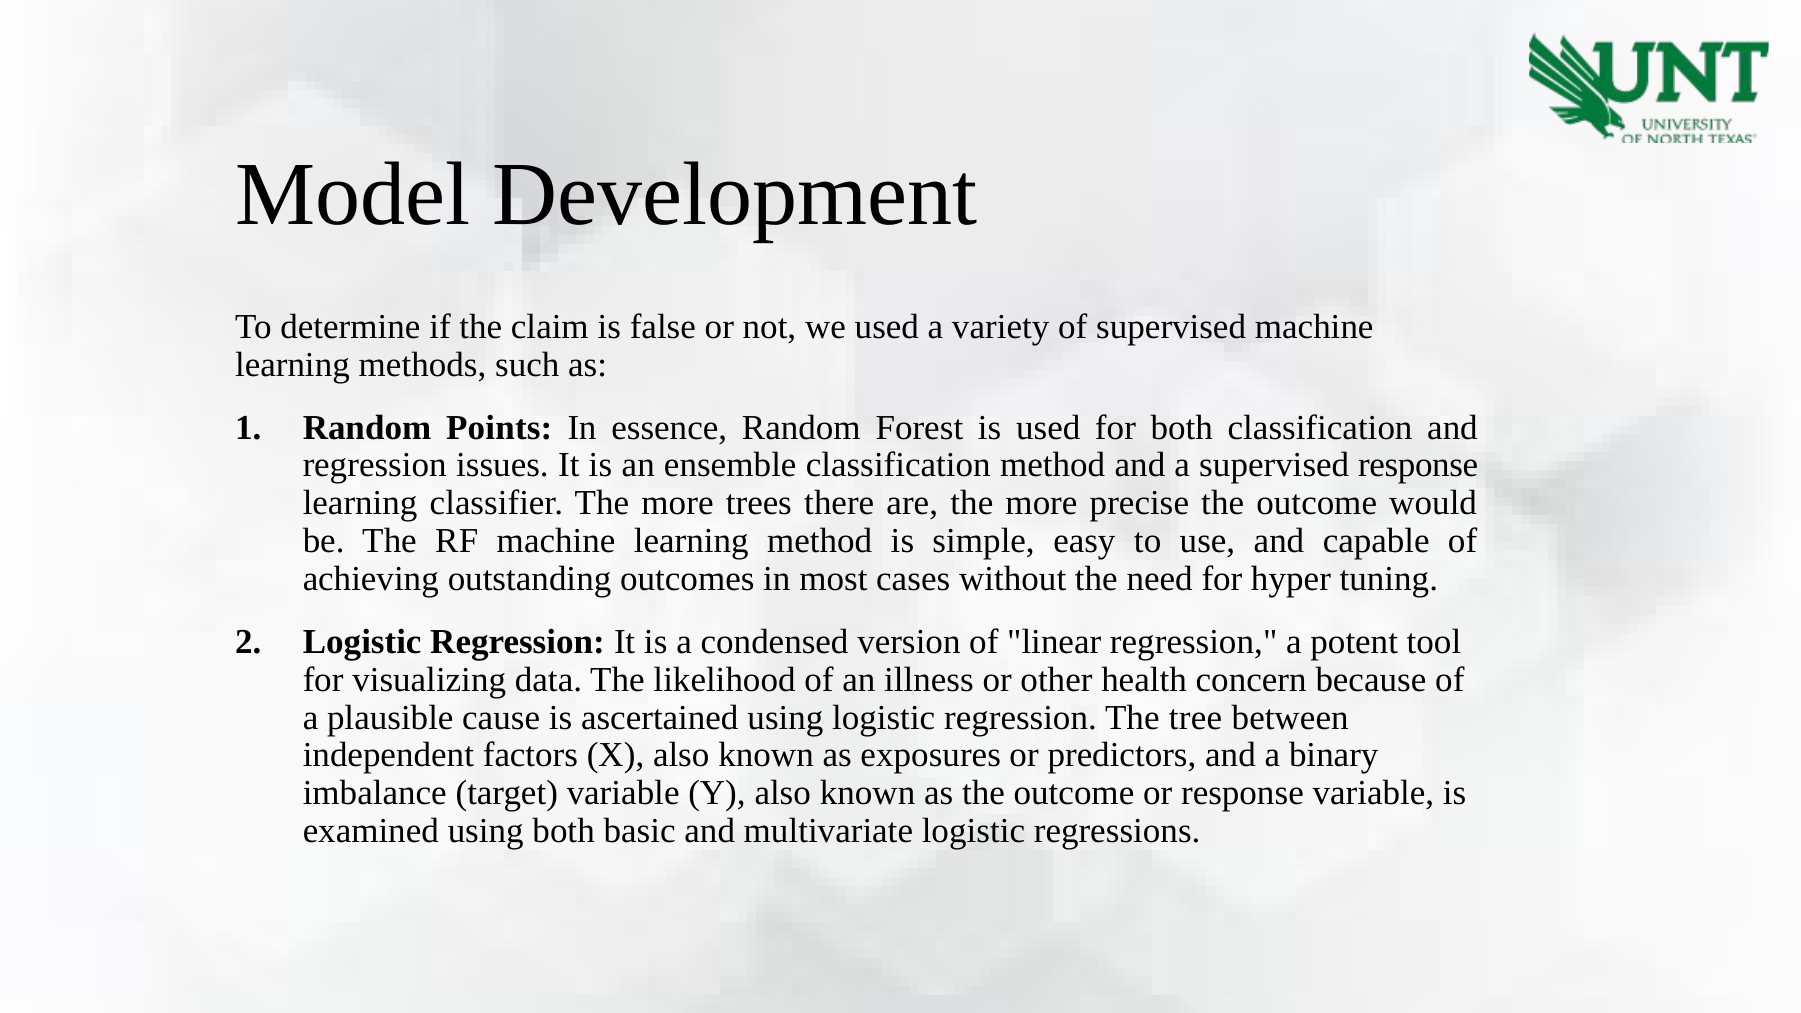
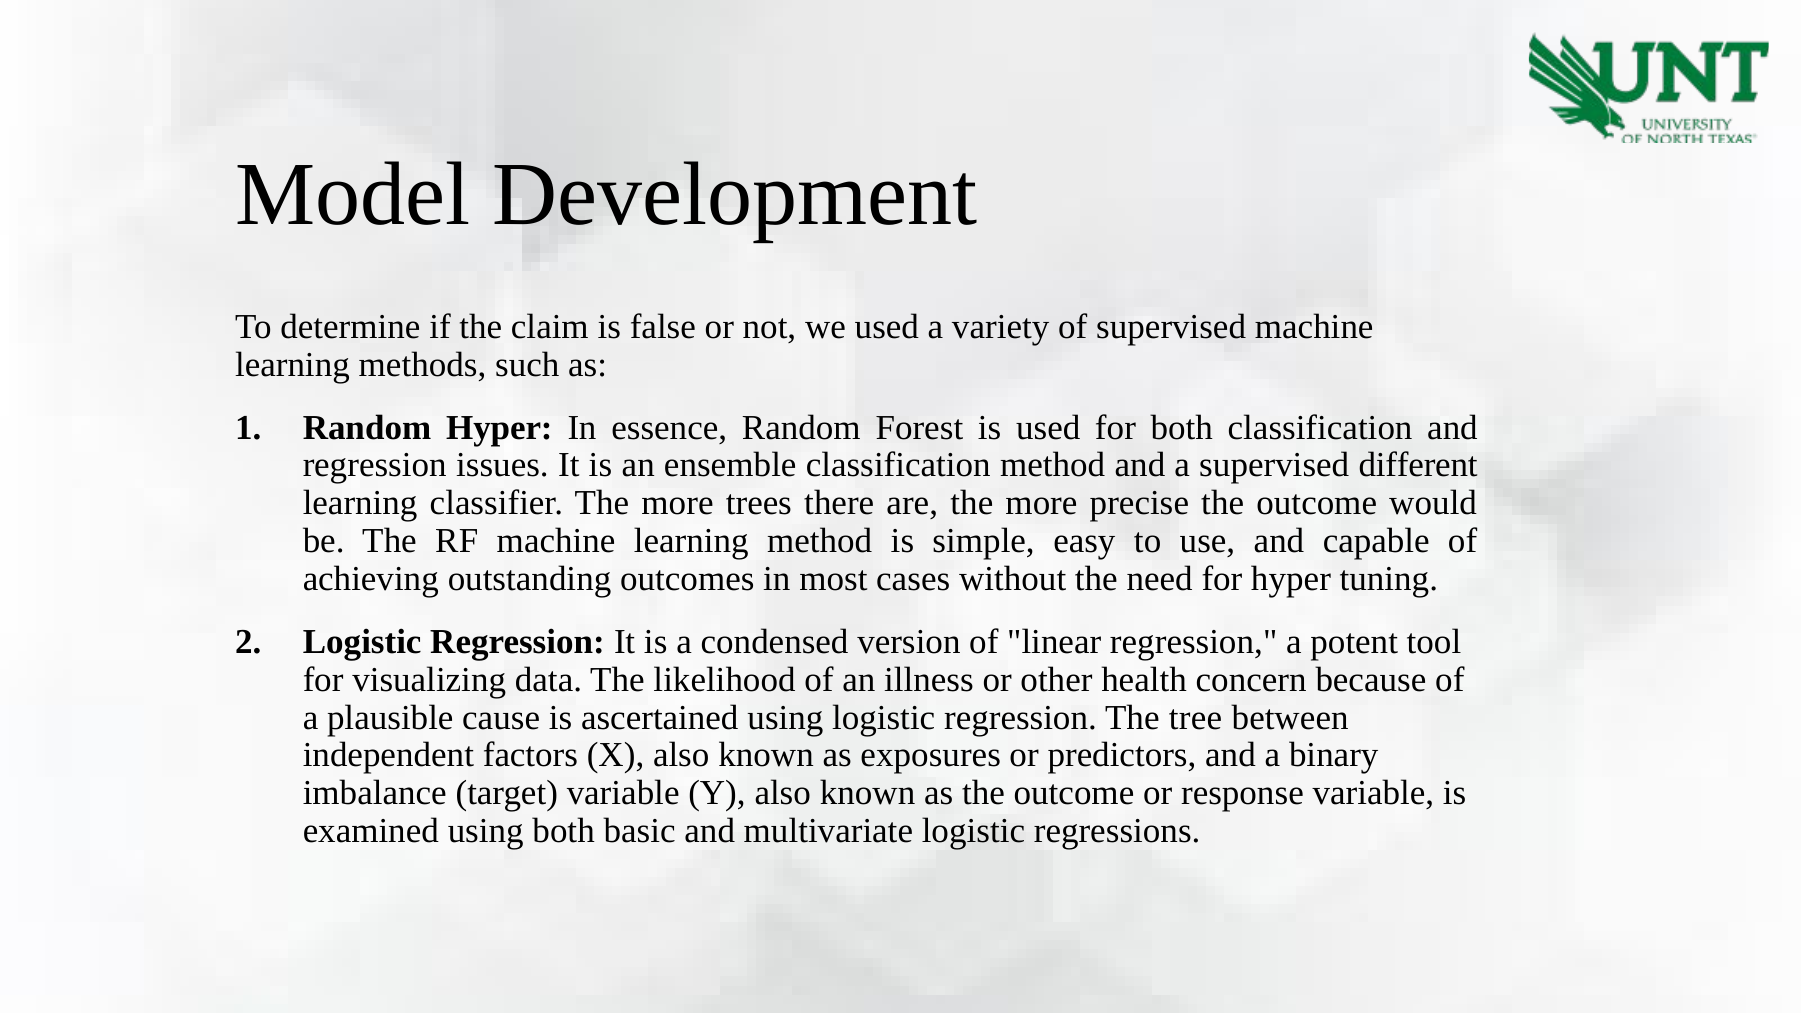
Random Points: Points -> Hyper
supervised response: response -> different
